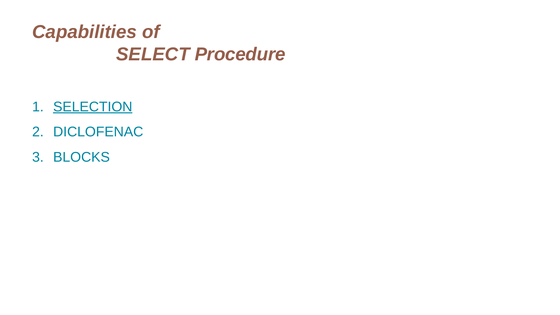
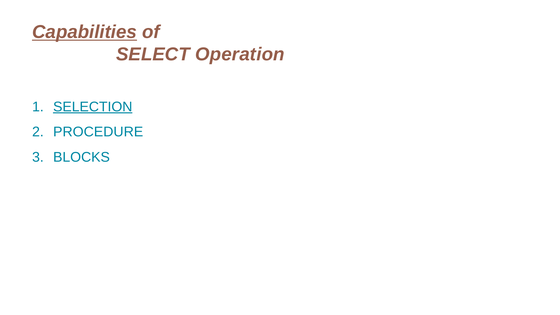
Capabilities underline: none -> present
Procedure: Procedure -> Operation
DICLOFENAC: DICLOFENAC -> PROCEDURE
